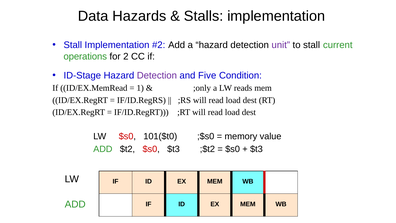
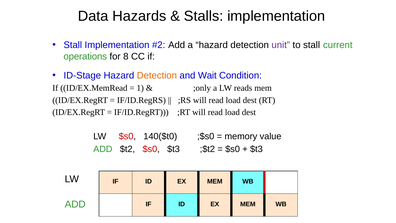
2: 2 -> 8
Detection at (157, 75) colour: purple -> orange
Five: Five -> Wait
101($t0: 101($t0 -> 140($t0
